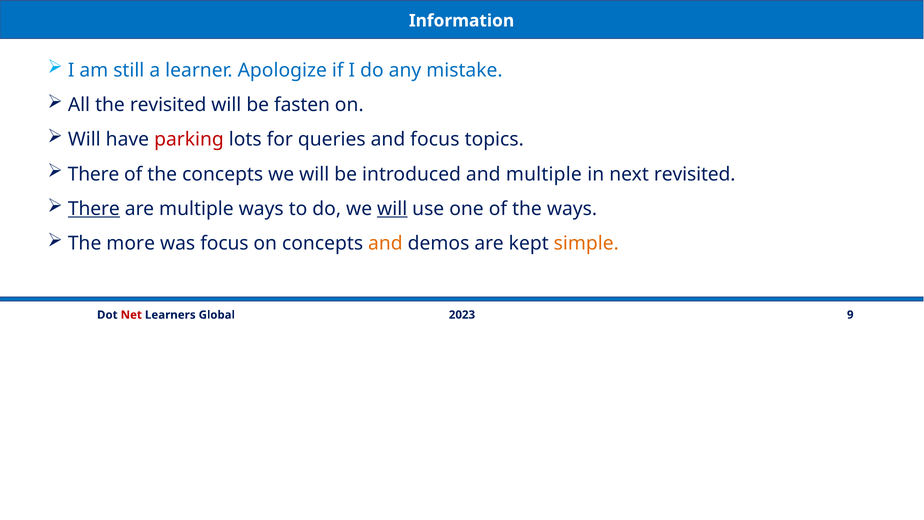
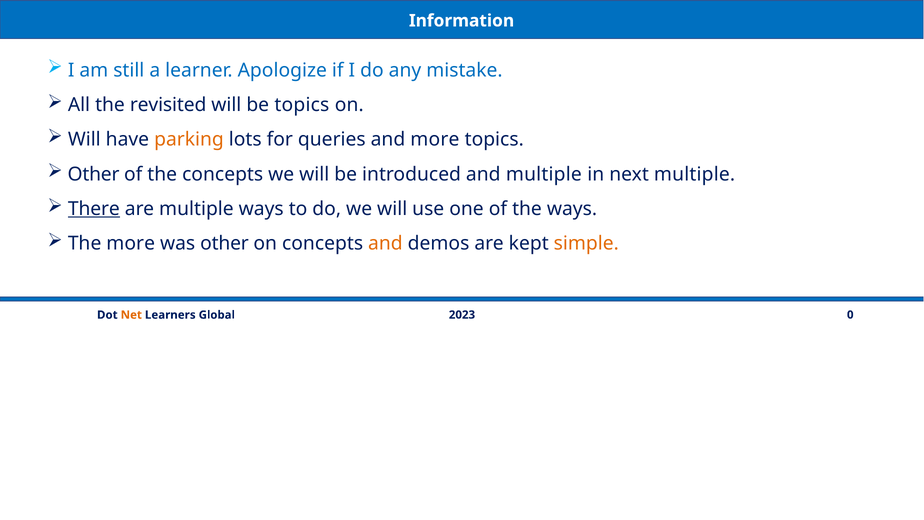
be fasten: fasten -> topics
parking colour: red -> orange
and focus: focus -> more
There at (94, 174): There -> Other
next revisited: revisited -> multiple
will at (392, 209) underline: present -> none
was focus: focus -> other
9: 9 -> 0
Net colour: red -> orange
